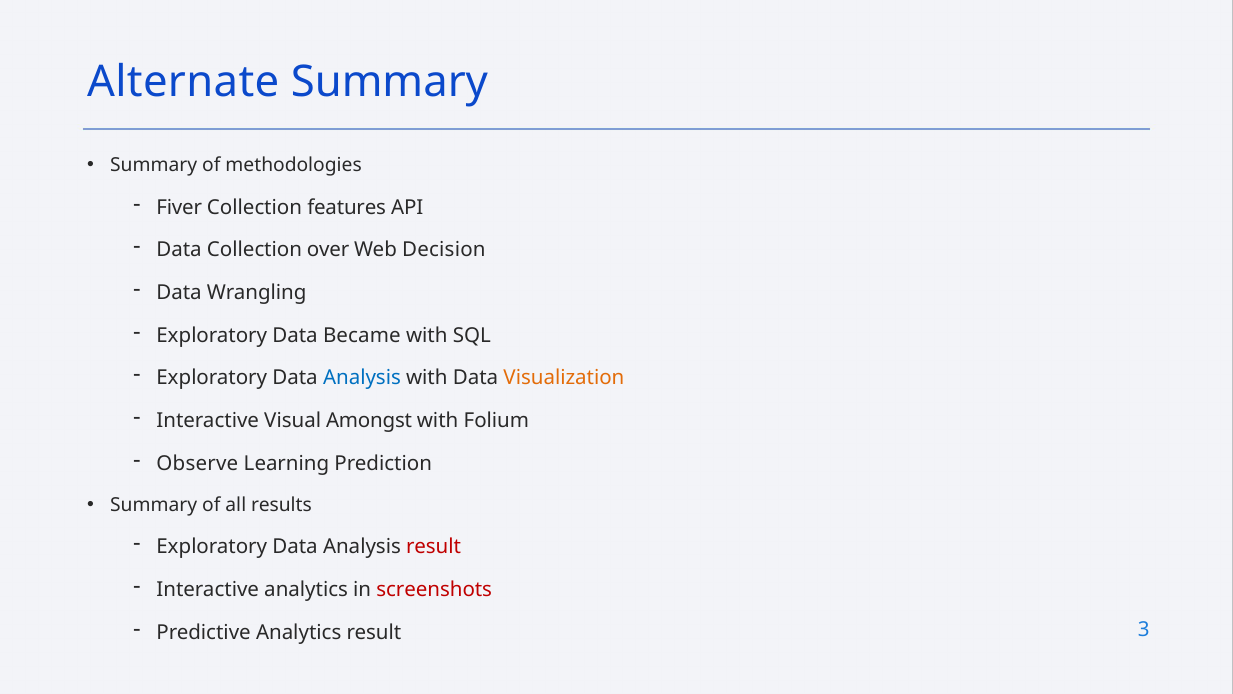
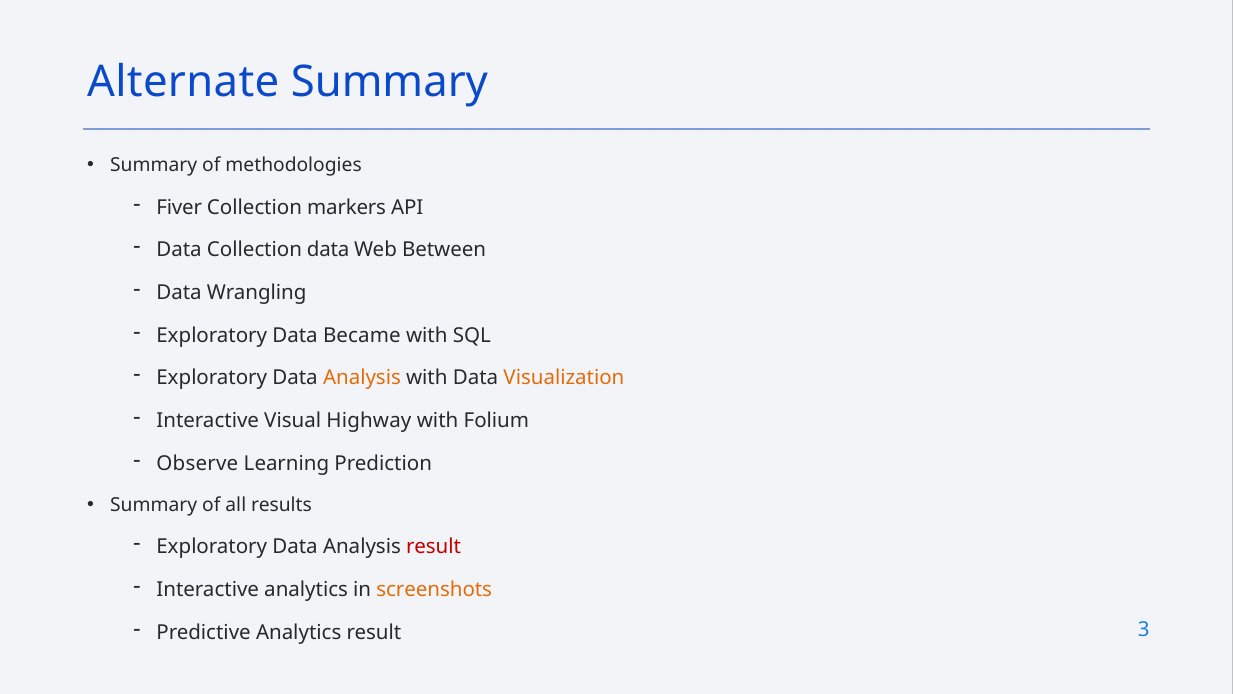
features: features -> markers
Collection over: over -> data
Decision: Decision -> Between
Analysis at (362, 378) colour: blue -> orange
Amongst: Amongst -> Highway
screenshots colour: red -> orange
